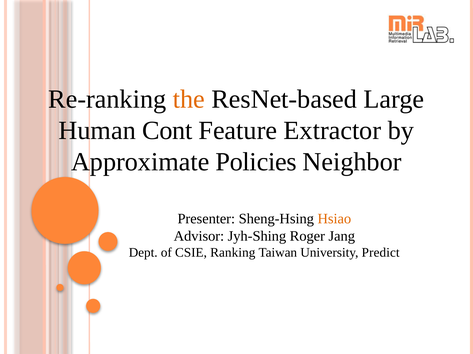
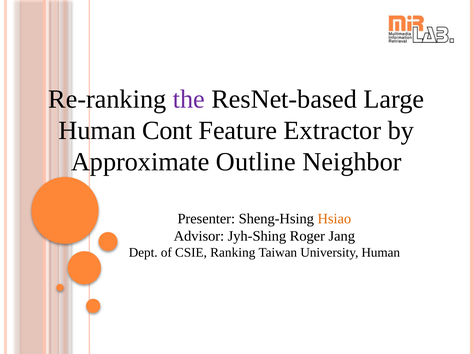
the colour: orange -> purple
Policies: Policies -> Outline
University Predict: Predict -> Human
